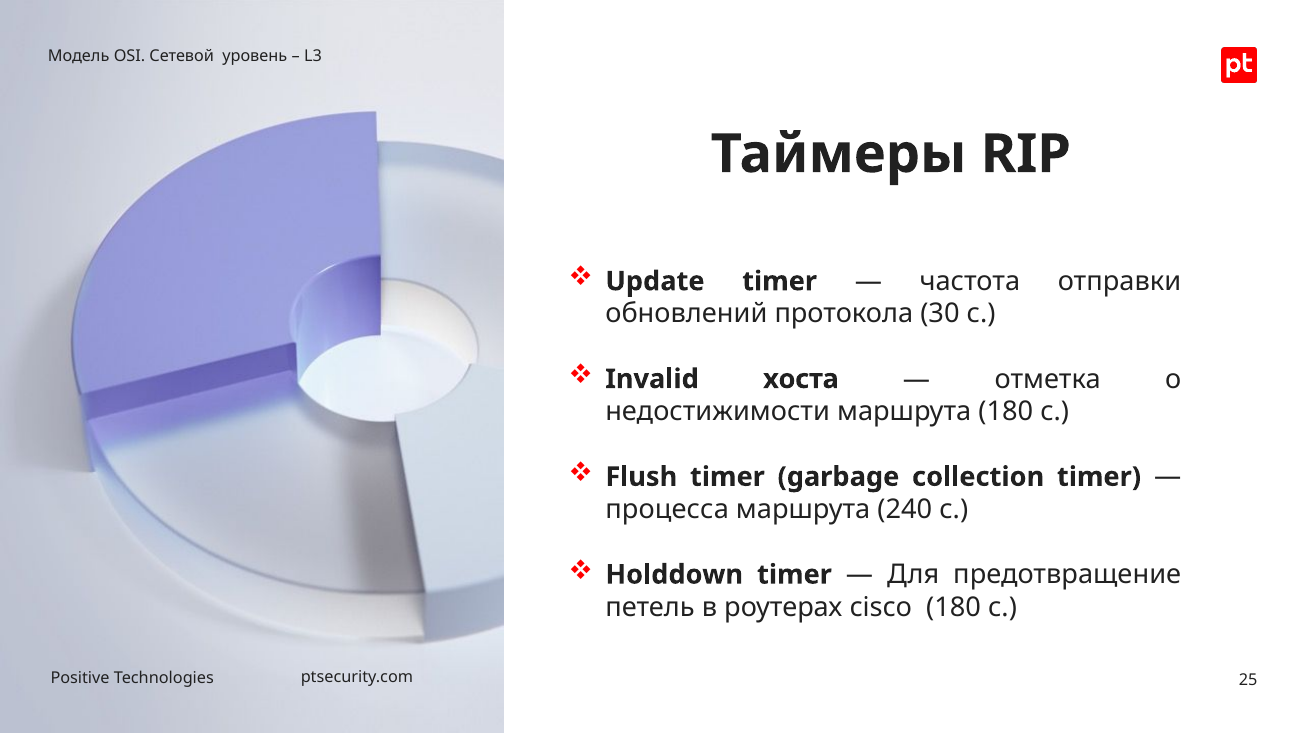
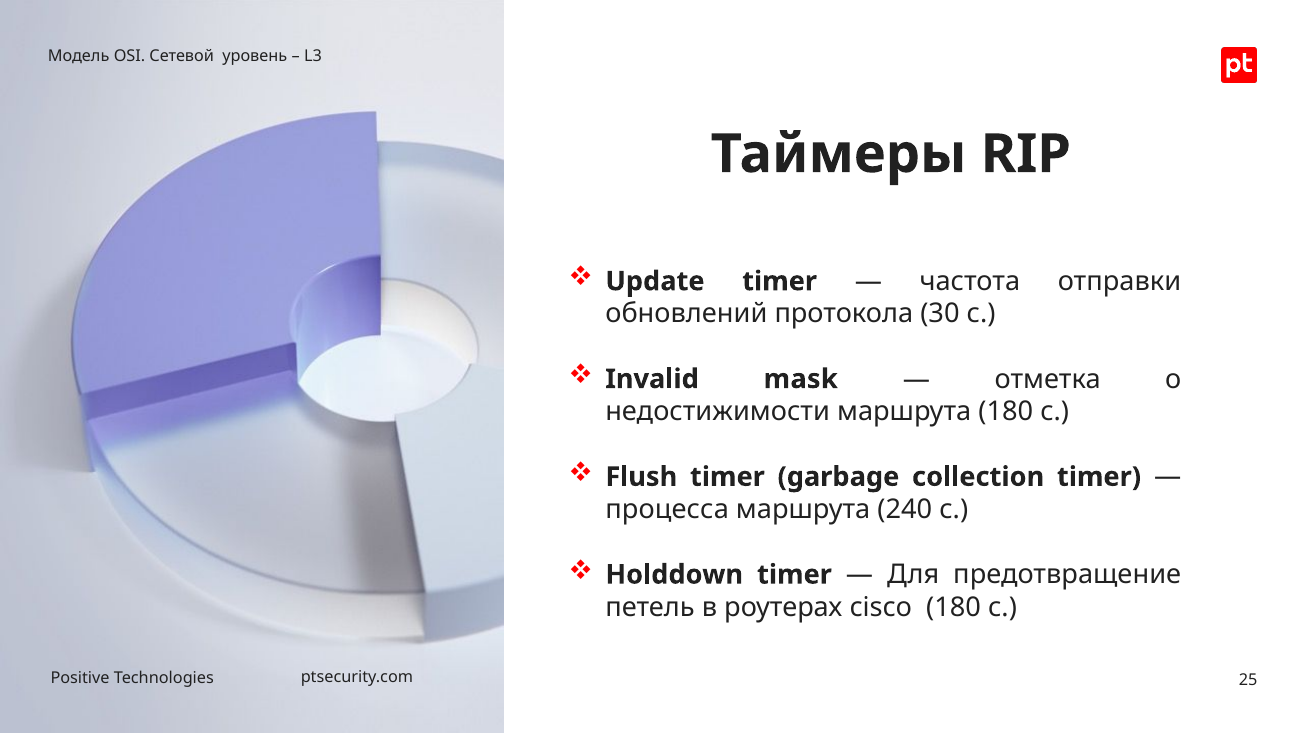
хоста: хоста -> mask
